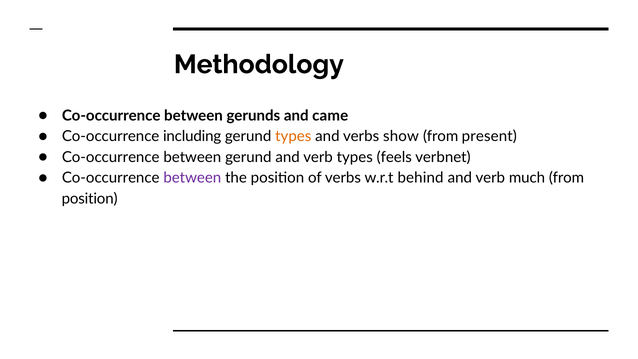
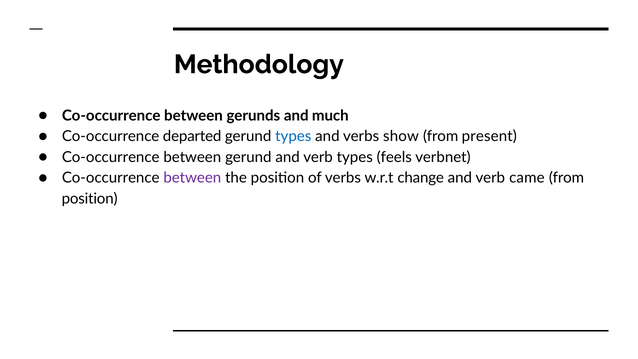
came: came -> much
including: including -> departed
types at (293, 136) colour: orange -> blue
behind: behind -> change
much: much -> came
